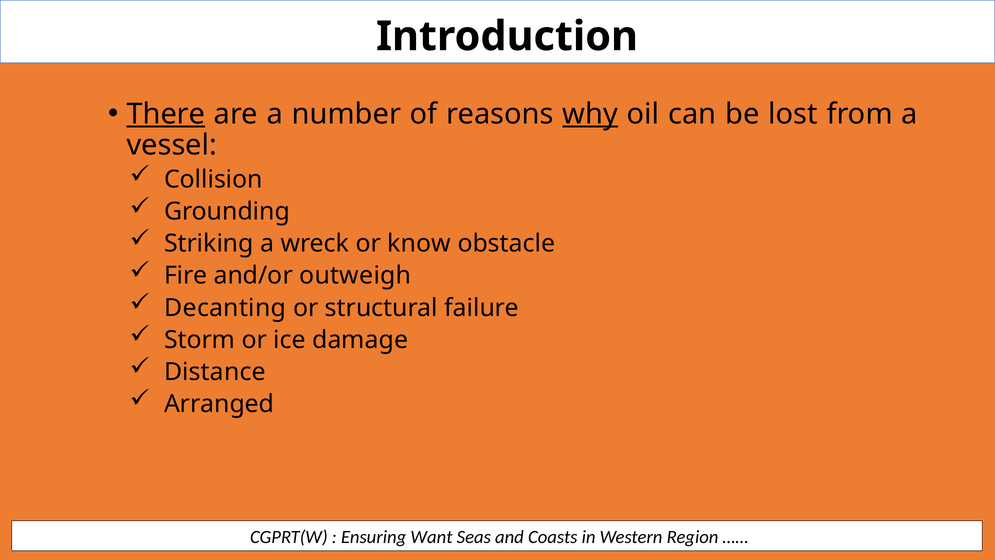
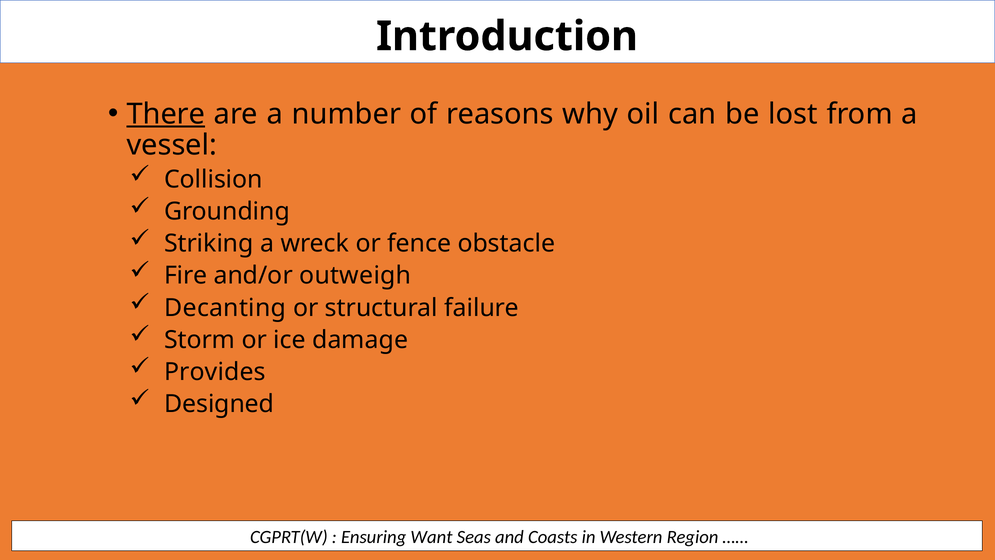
why underline: present -> none
know: know -> fence
Distance: Distance -> Provides
Arranged: Arranged -> Designed
